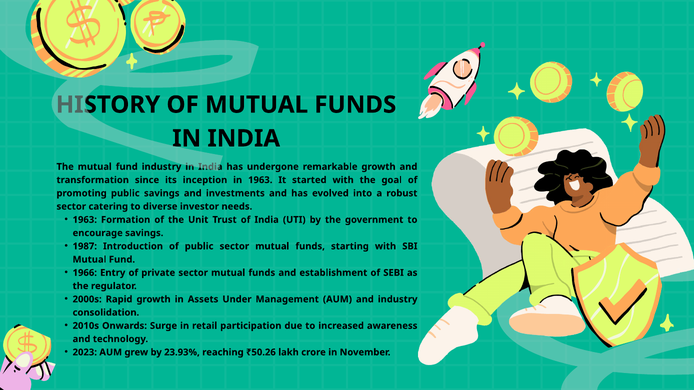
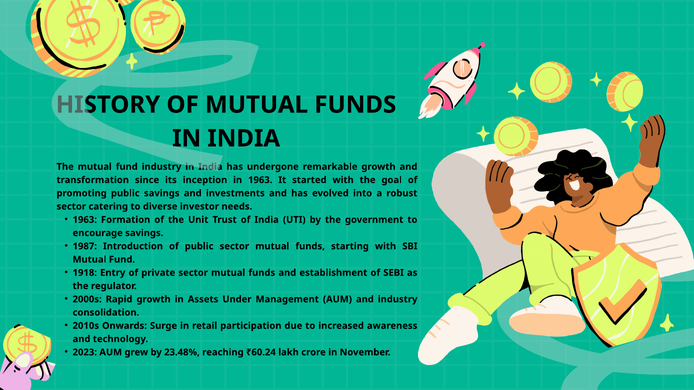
1966: 1966 -> 1918
23.93%: 23.93% -> 23.48%
₹50.26: ₹50.26 -> ₹60.24
